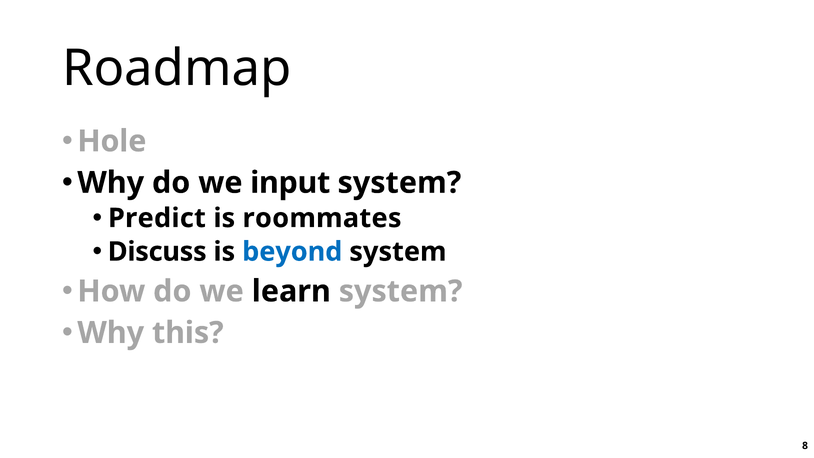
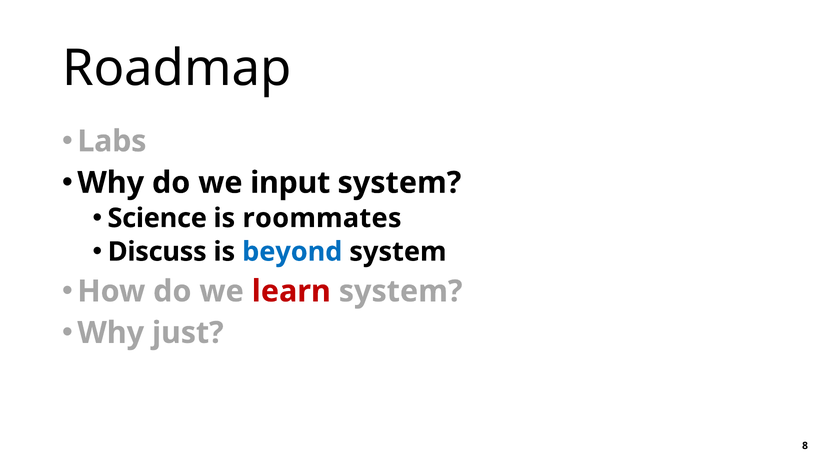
Hole: Hole -> Labs
Predict: Predict -> Science
learn colour: black -> red
this: this -> just
